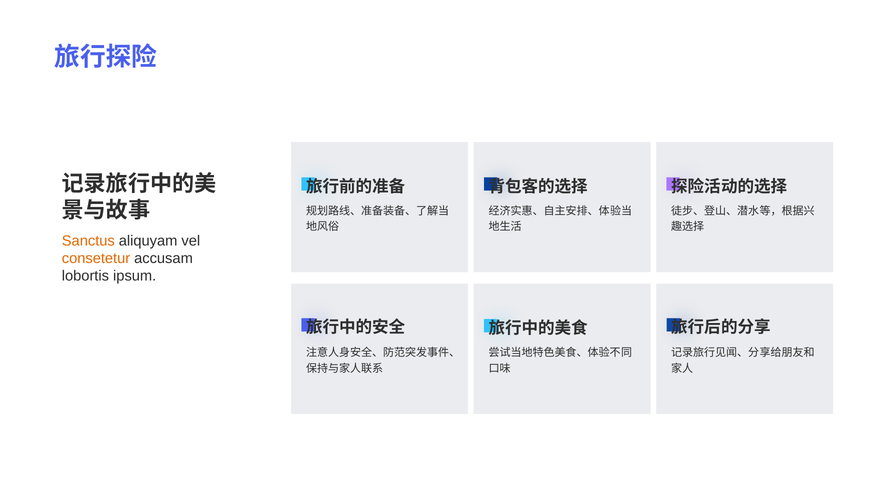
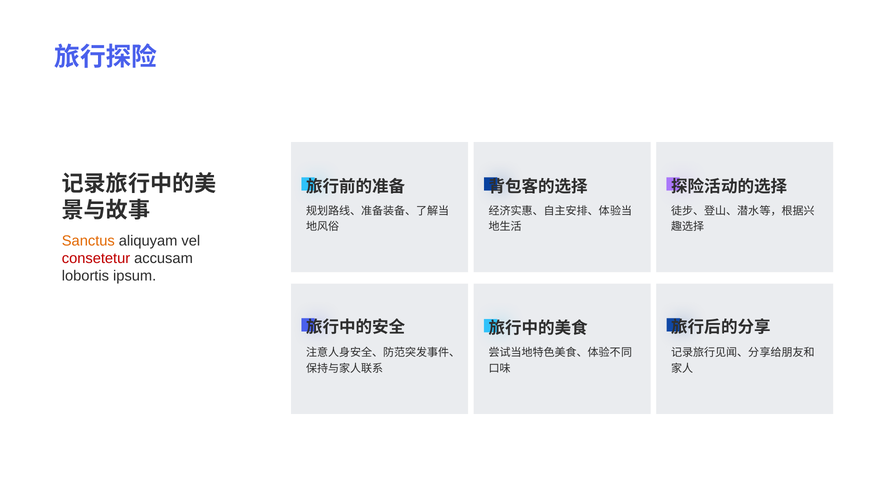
consetetur colour: orange -> red
